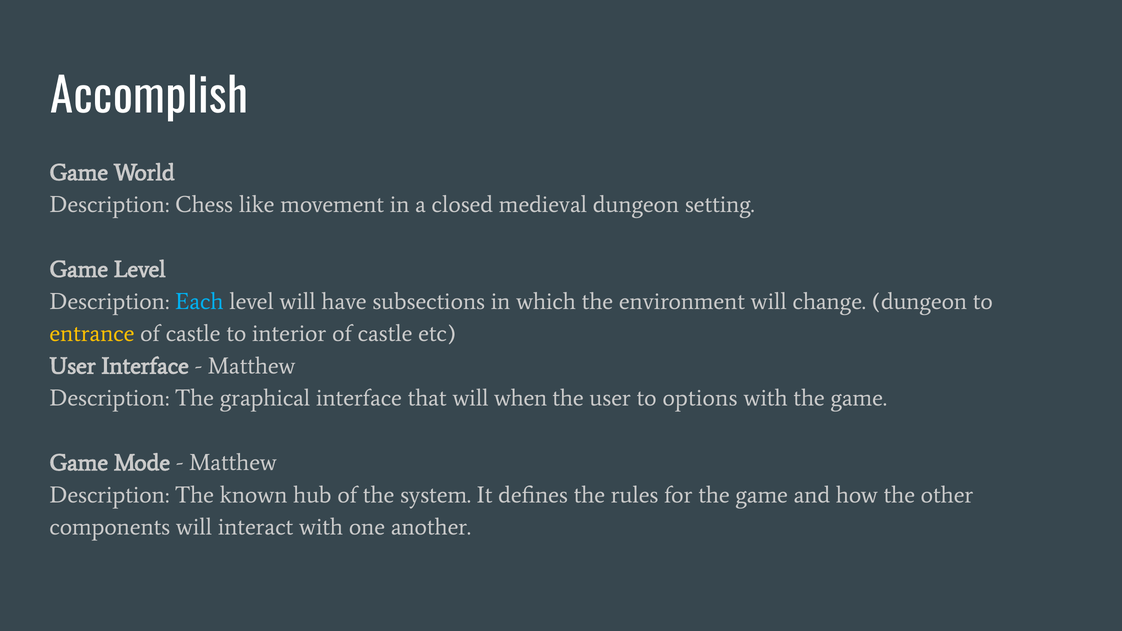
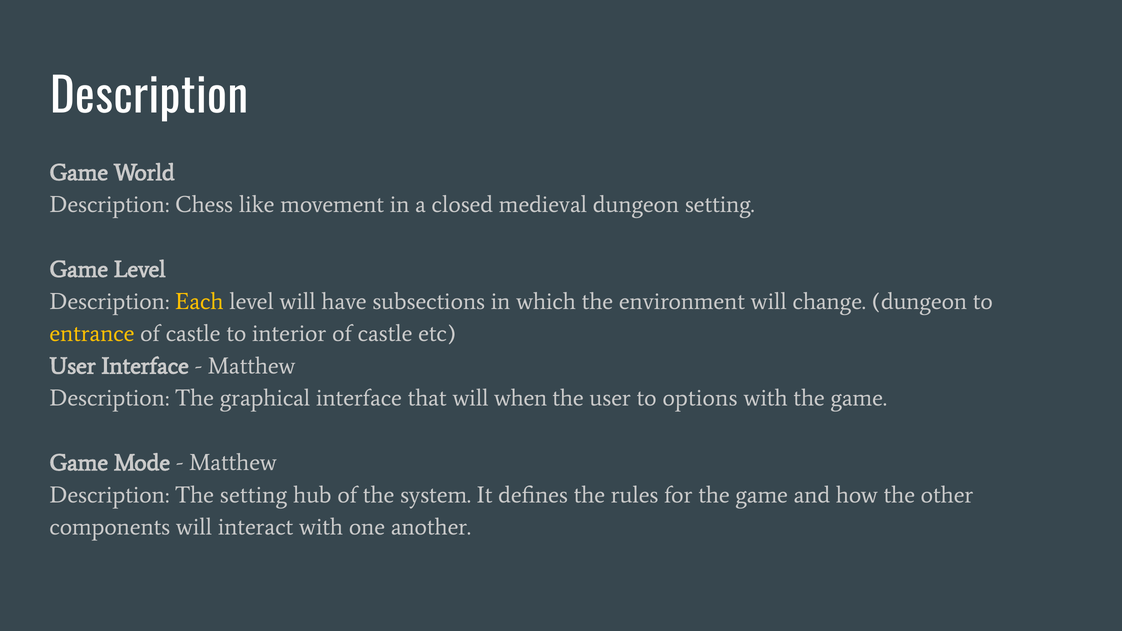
Accomplish at (149, 97): Accomplish -> Description
Each colour: light blue -> yellow
The known: known -> setting
